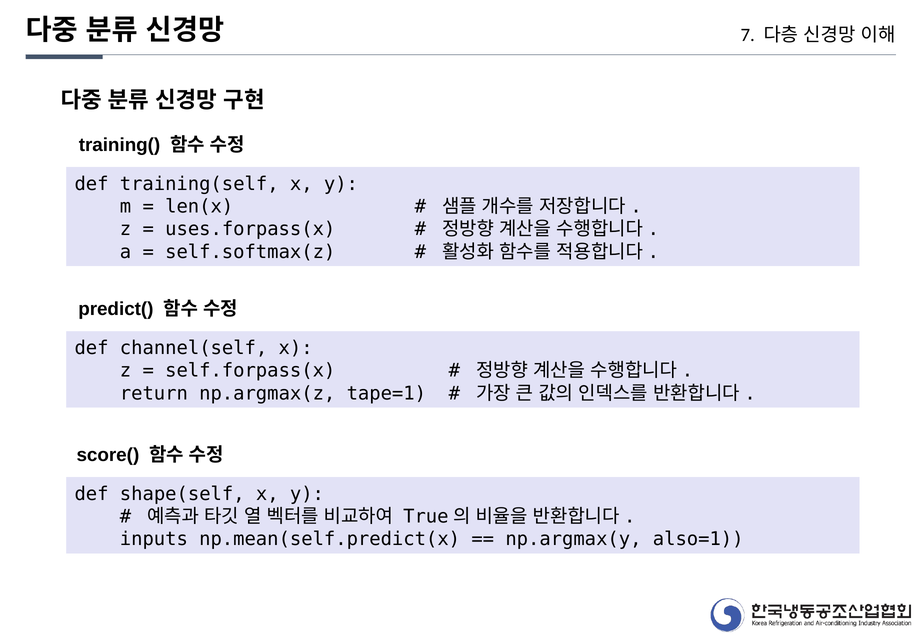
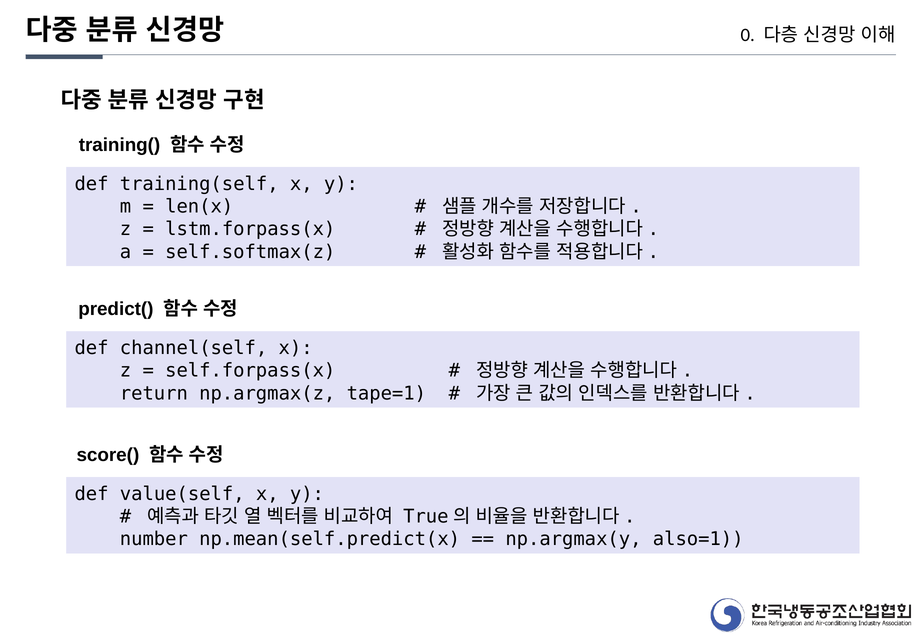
7: 7 -> 0
uses.forpass(x: uses.forpass(x -> lstm.forpass(x
shape(self: shape(self -> value(self
inputs: inputs -> number
